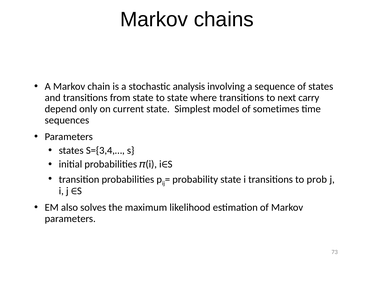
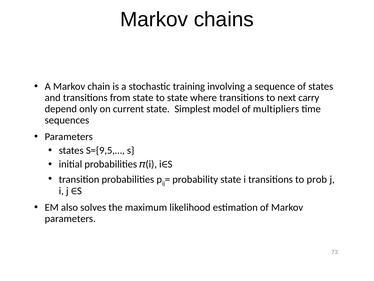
analysis: analysis -> training
sometimes: sometimes -> multipliers
S={3,4,…: S={3,4,… -> S={9,5,…
